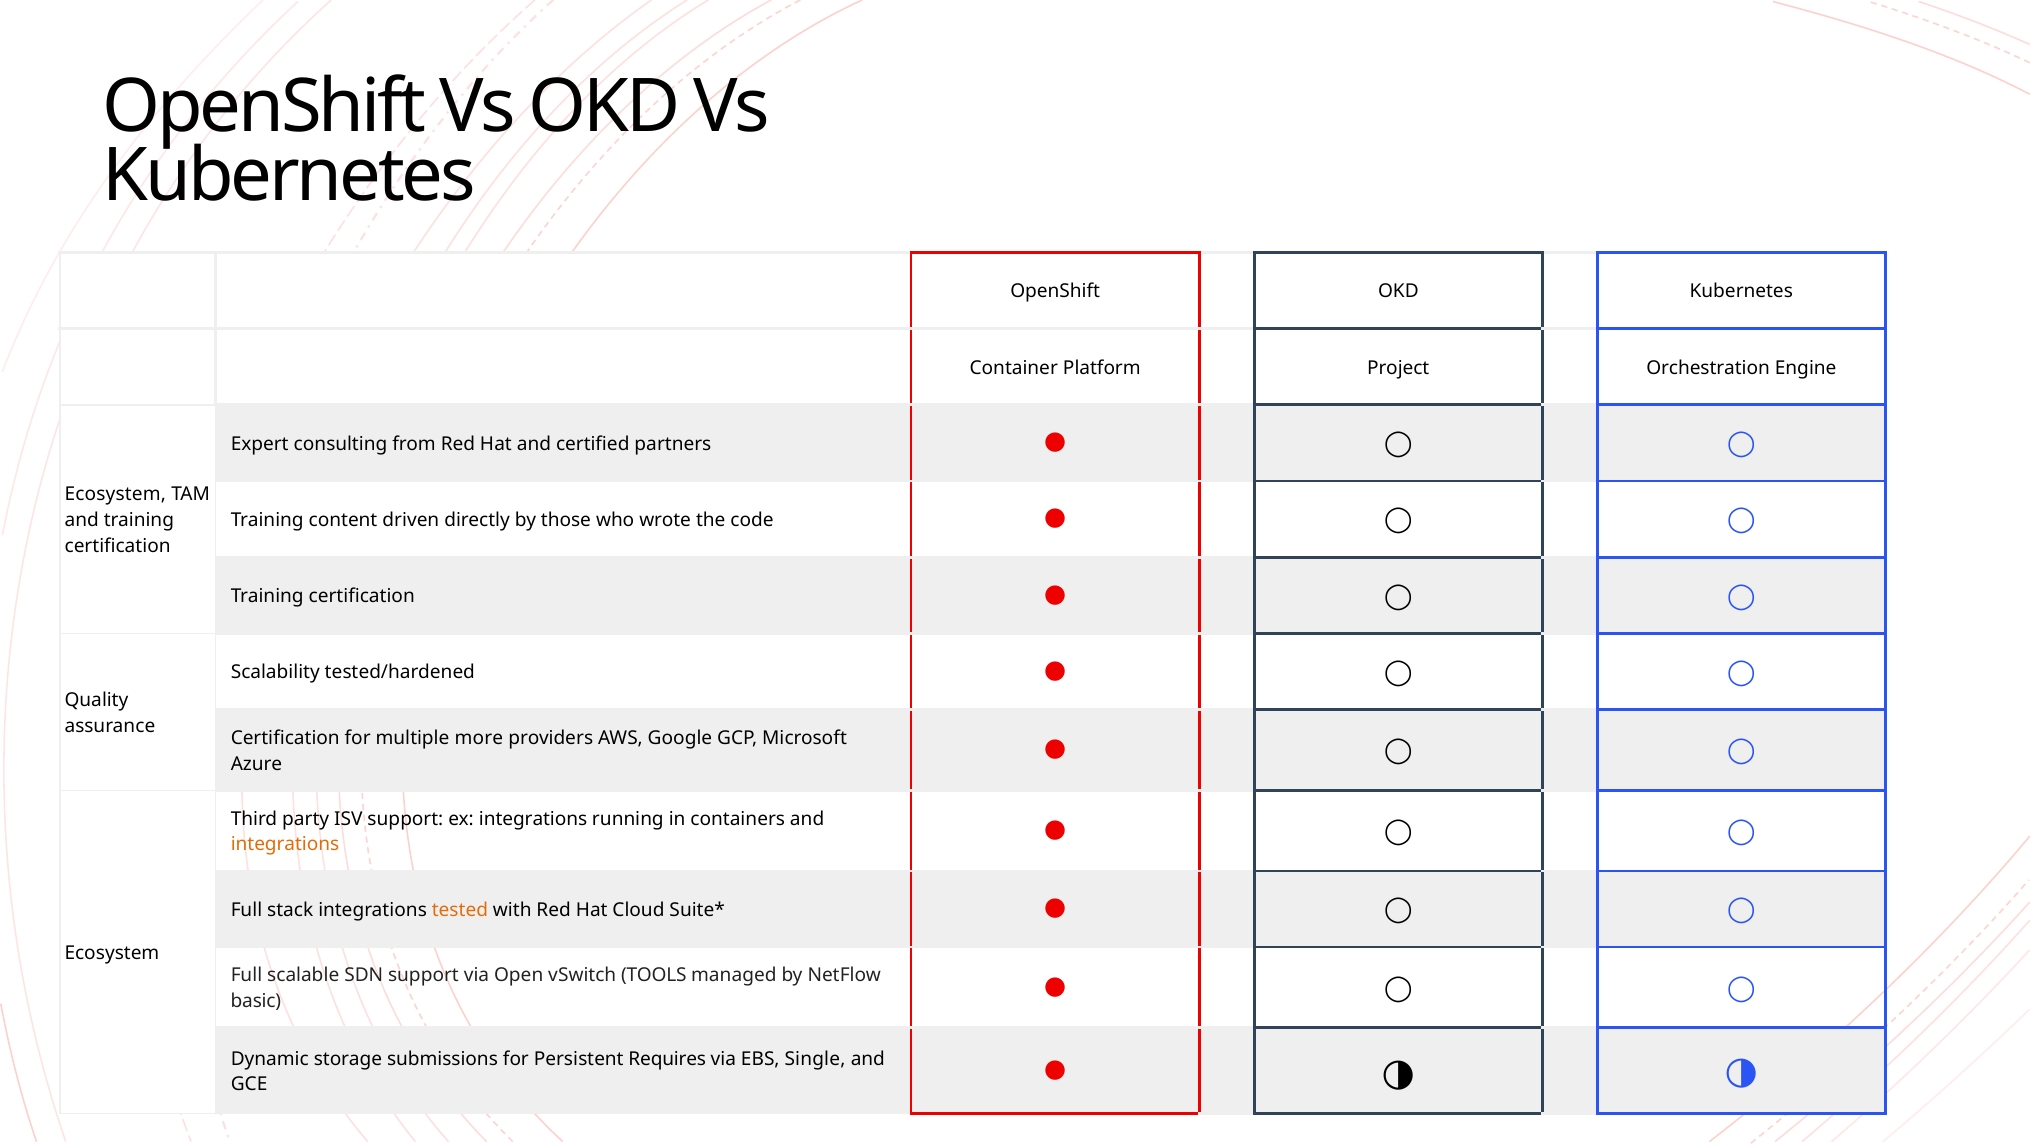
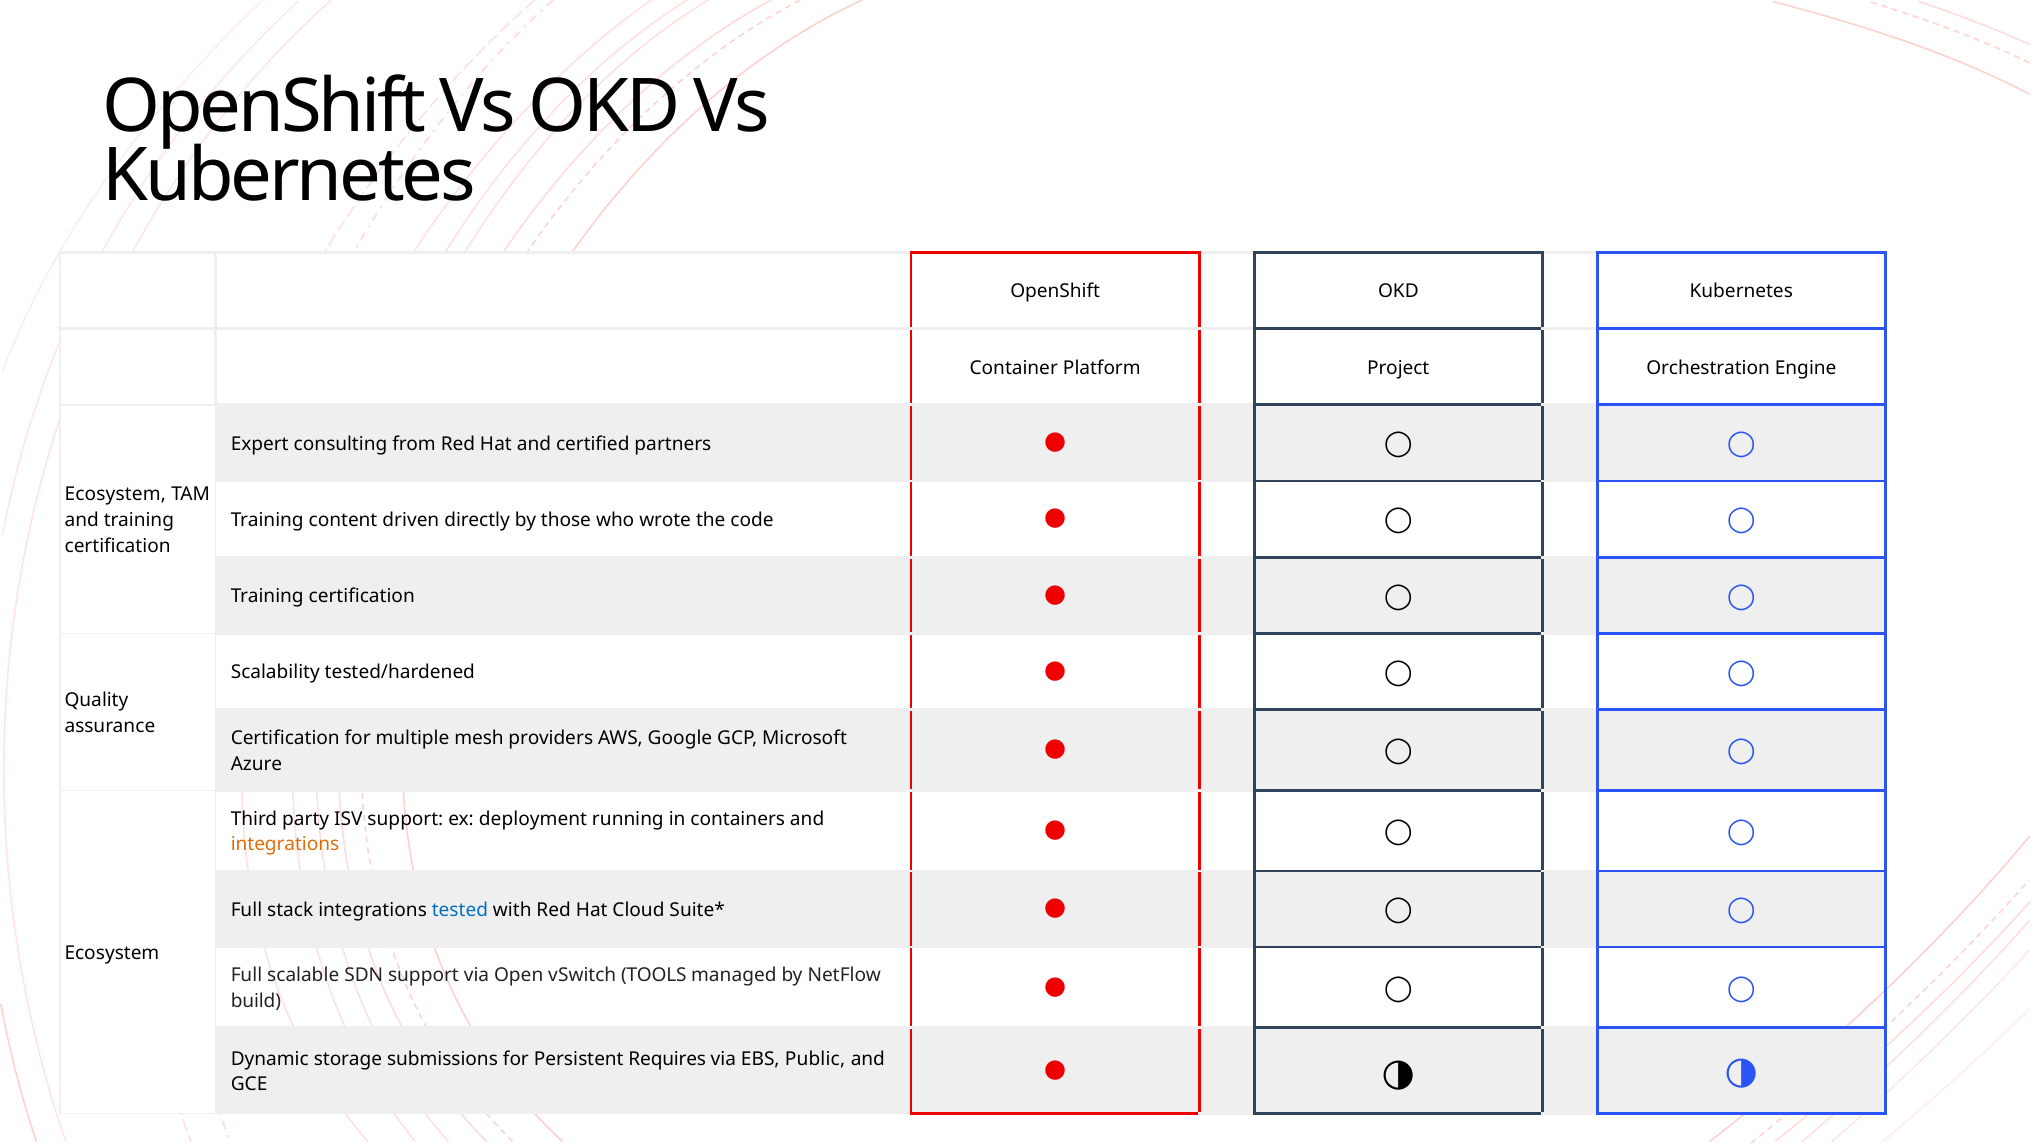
more: more -> mesh
ex integrations: integrations -> deployment
tested colour: orange -> blue
basic: basic -> build
Single: Single -> Public
